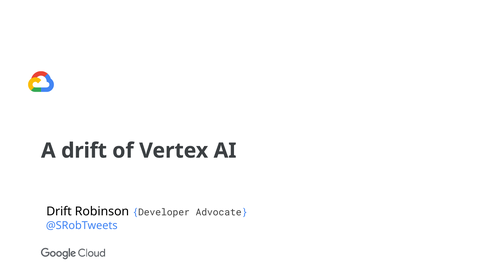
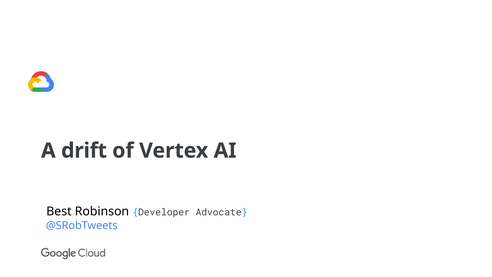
Drift at (59, 211): Drift -> Best
